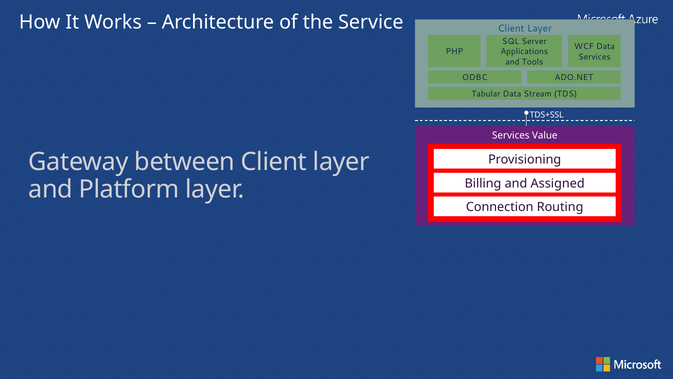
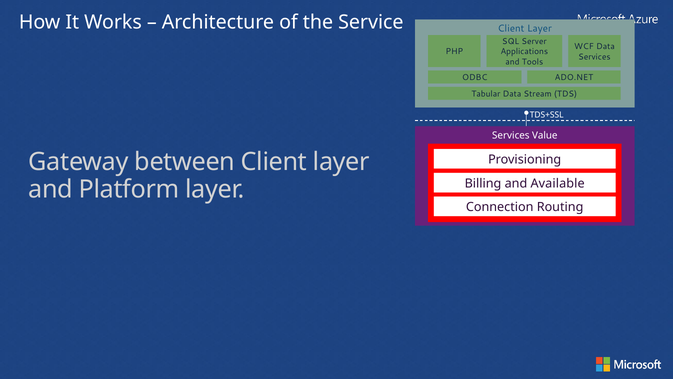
Assigned: Assigned -> Available
